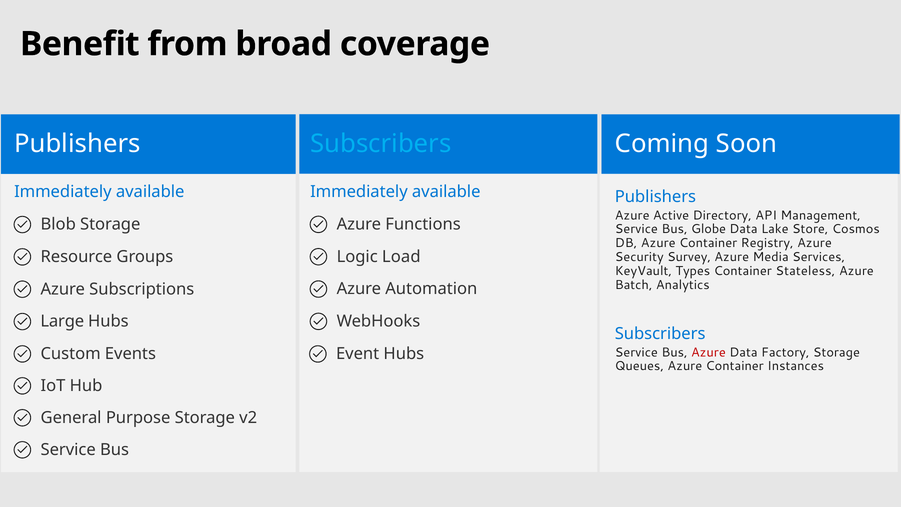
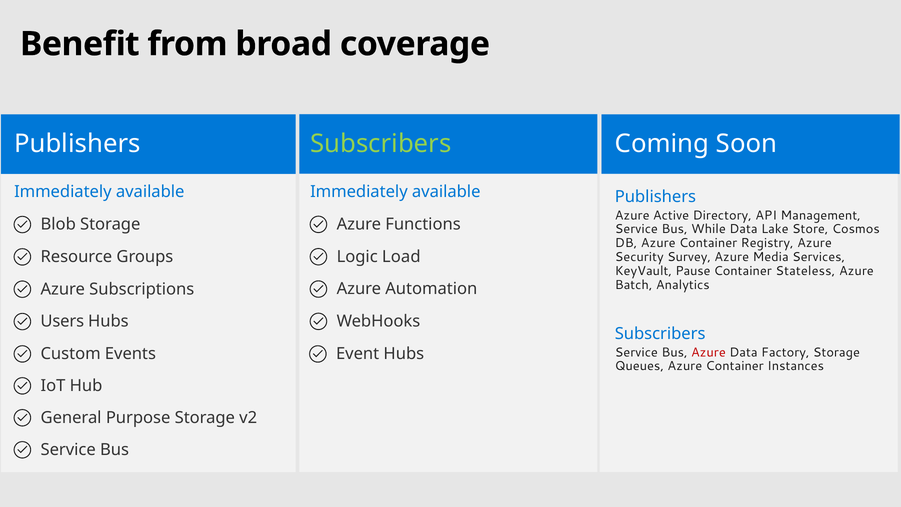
Subscribers at (381, 144) colour: light blue -> light green
Globe: Globe -> While
Types: Types -> Pause
Large: Large -> Users
